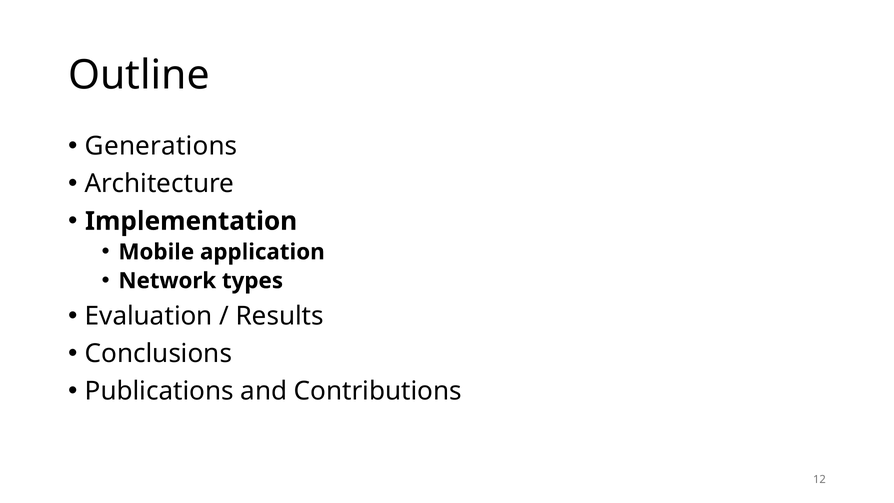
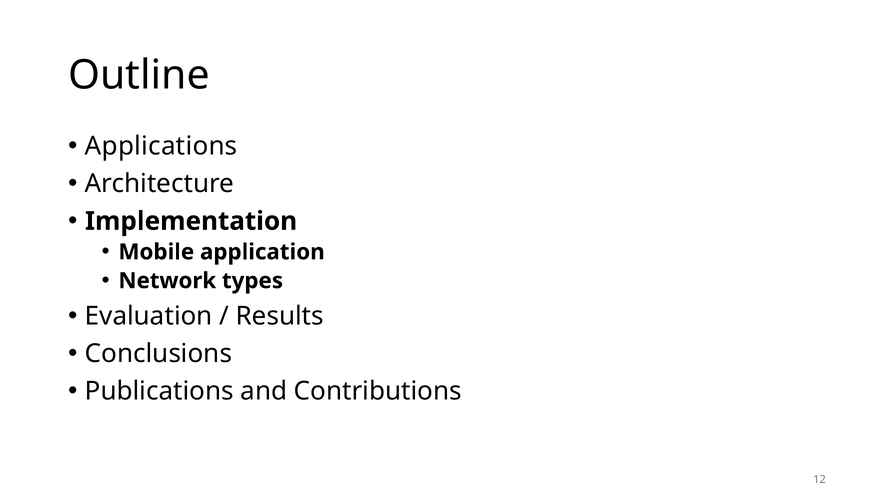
Generations: Generations -> Applications
